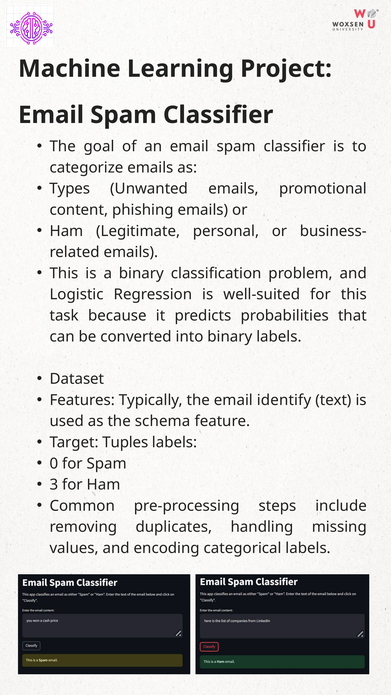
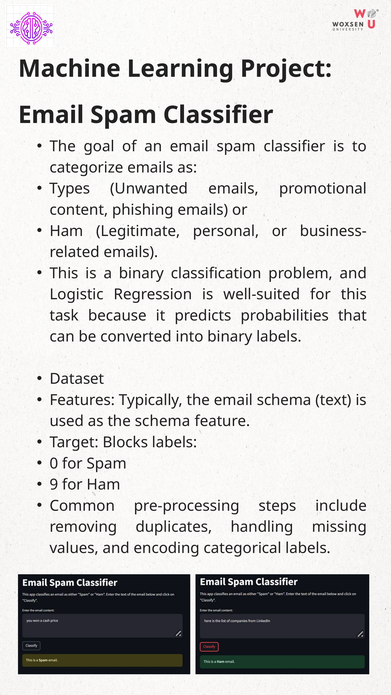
email identify: identify -> schema
Tuples: Tuples -> Blocks
3: 3 -> 9
